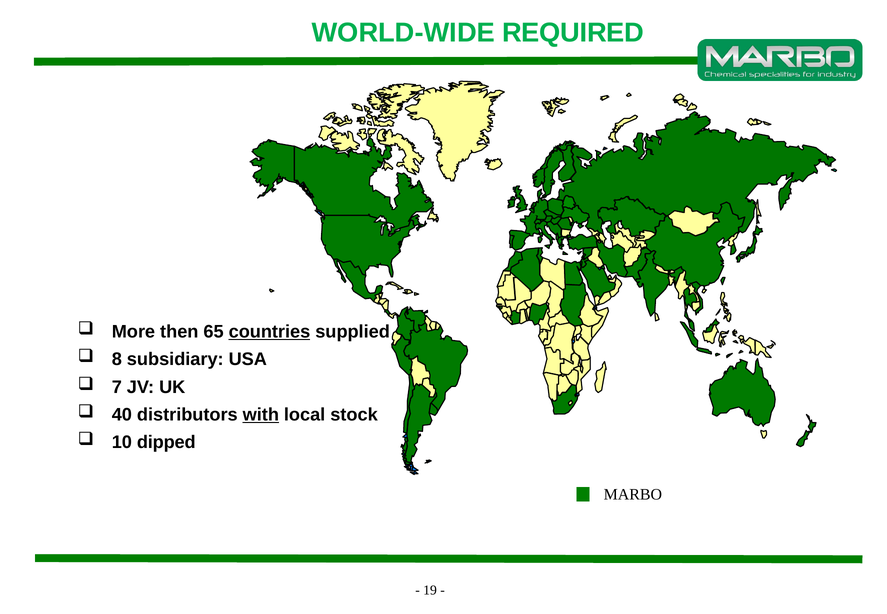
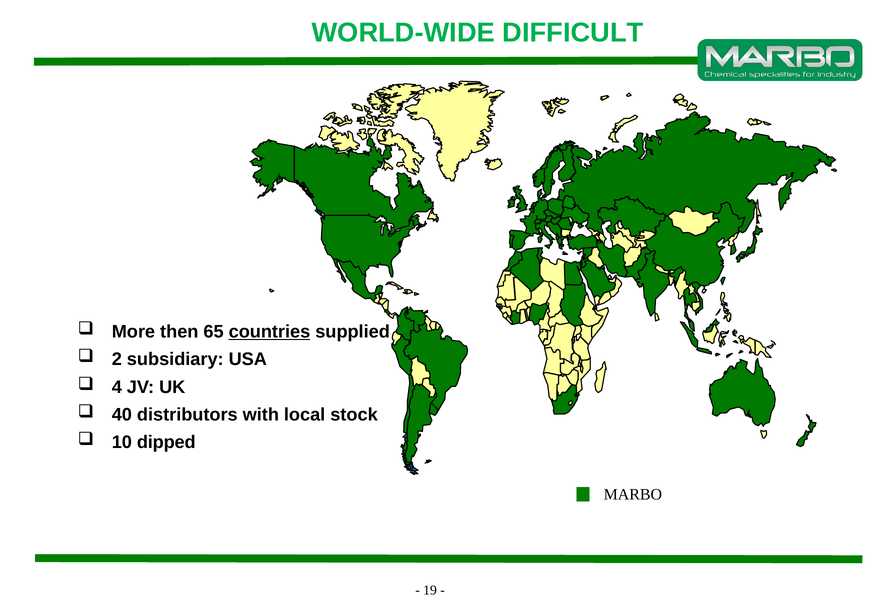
REQUIRED: REQUIRED -> DIFFICULT
8: 8 -> 2
7: 7 -> 4
with underline: present -> none
